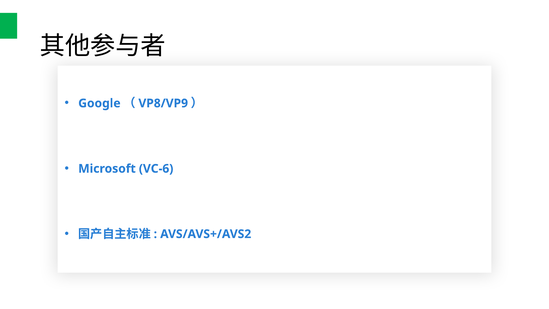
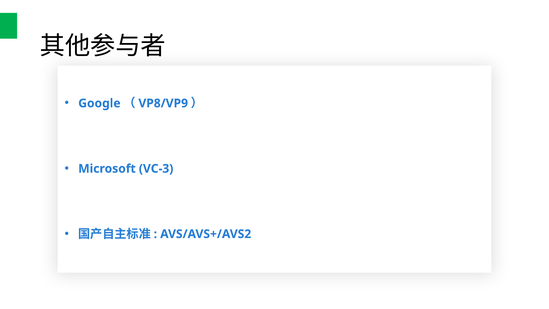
VC-6: VC-6 -> VC-3
